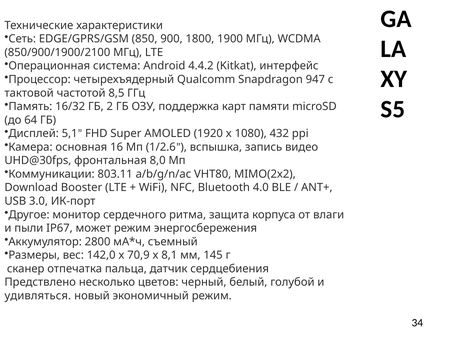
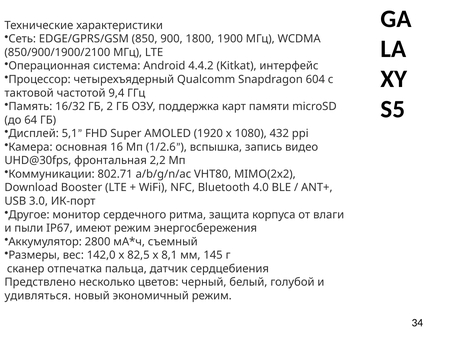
947: 947 -> 604
8,5: 8,5 -> 9,4
8,0: 8,0 -> 2,2
803.11: 803.11 -> 802.71
может: может -> имеют
70,9: 70,9 -> 82,5
